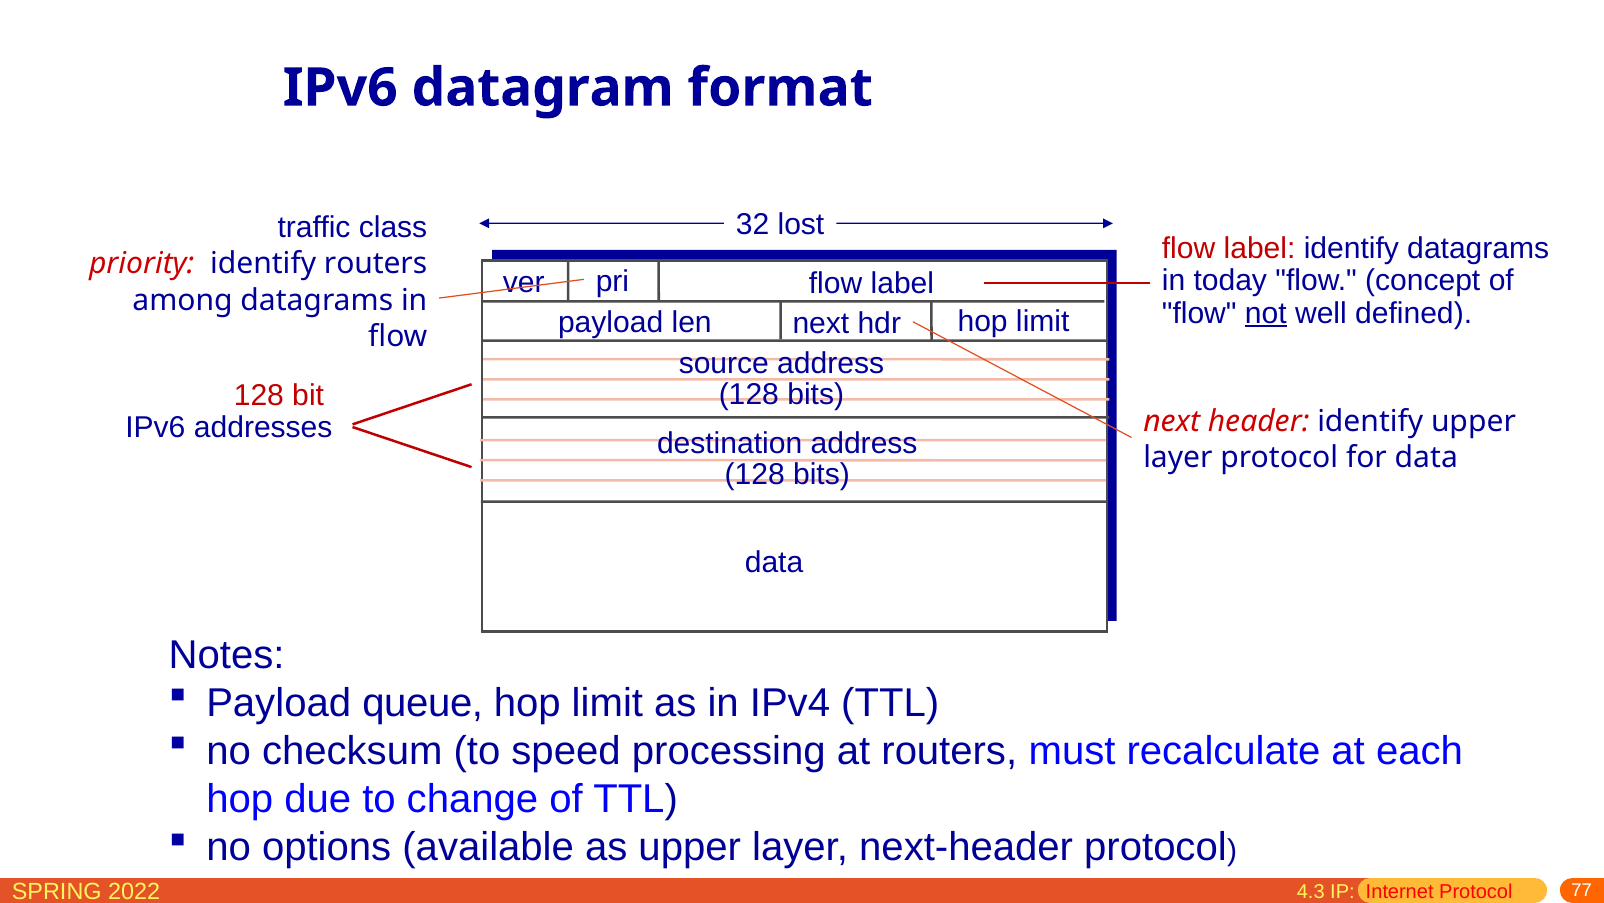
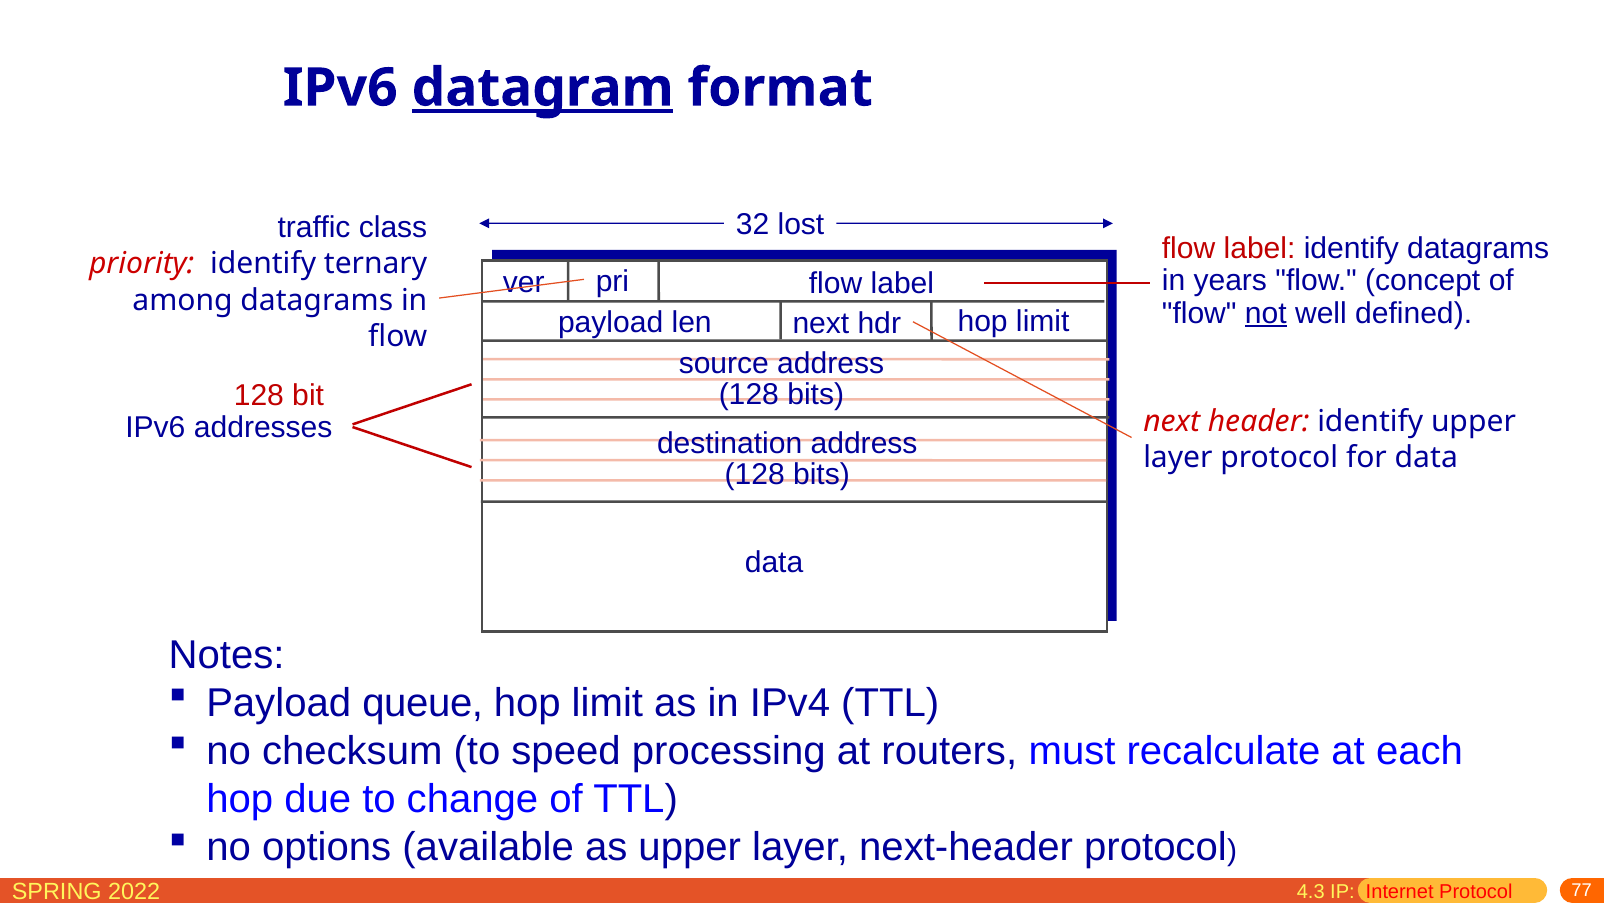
datagram underline: none -> present
identify routers: routers -> ternary
today: today -> years
